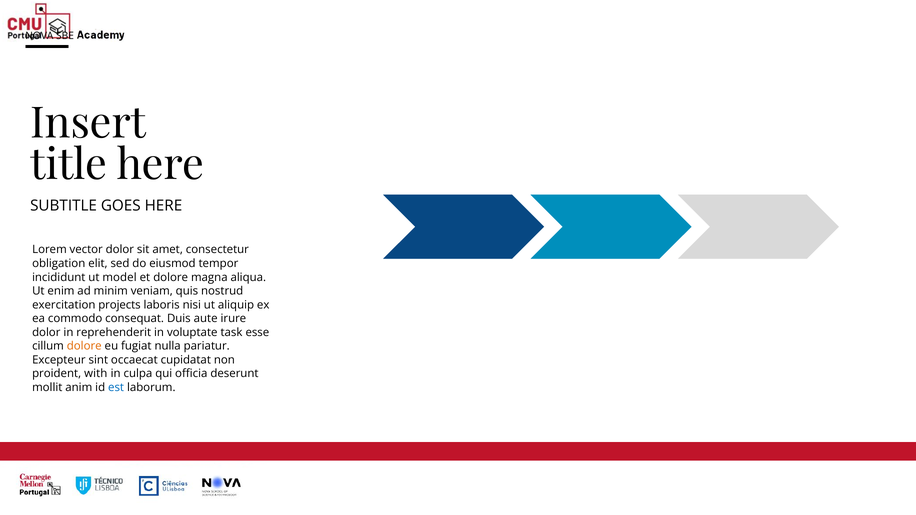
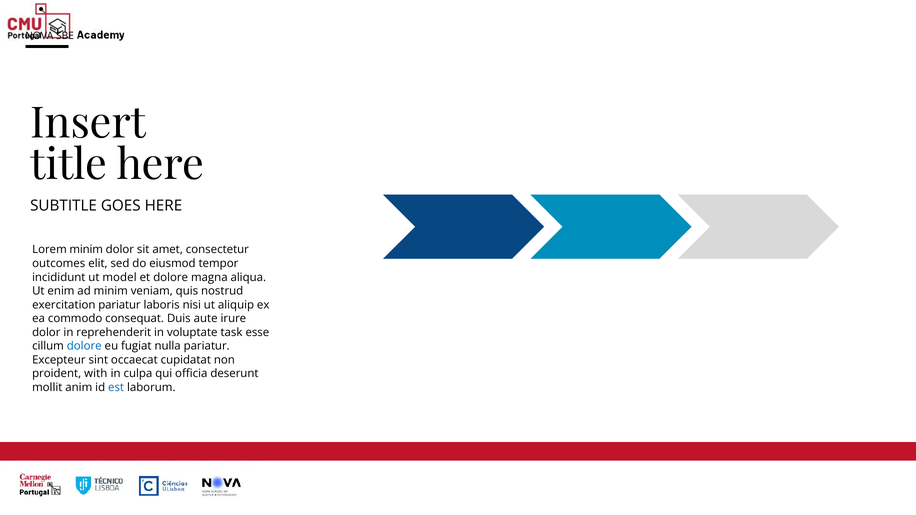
Lorem vector: vector -> minim
obligation: obligation -> outcomes
exercitation projects: projects -> pariatur
dolore at (84, 346) colour: orange -> blue
